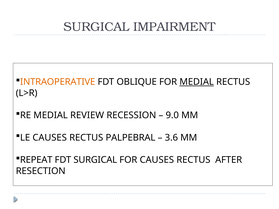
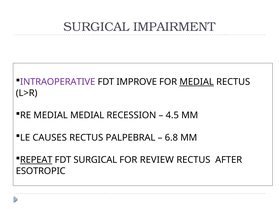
INTRAOPERATIVE colour: orange -> purple
OBLIQUE: OBLIQUE -> IMPROVE
MEDIAL REVIEW: REVIEW -> MEDIAL
9.0: 9.0 -> 4.5
3.6: 3.6 -> 6.8
REPEAT underline: none -> present
FOR CAUSES: CAUSES -> REVIEW
RESECTION: RESECTION -> ESOTROPIC
